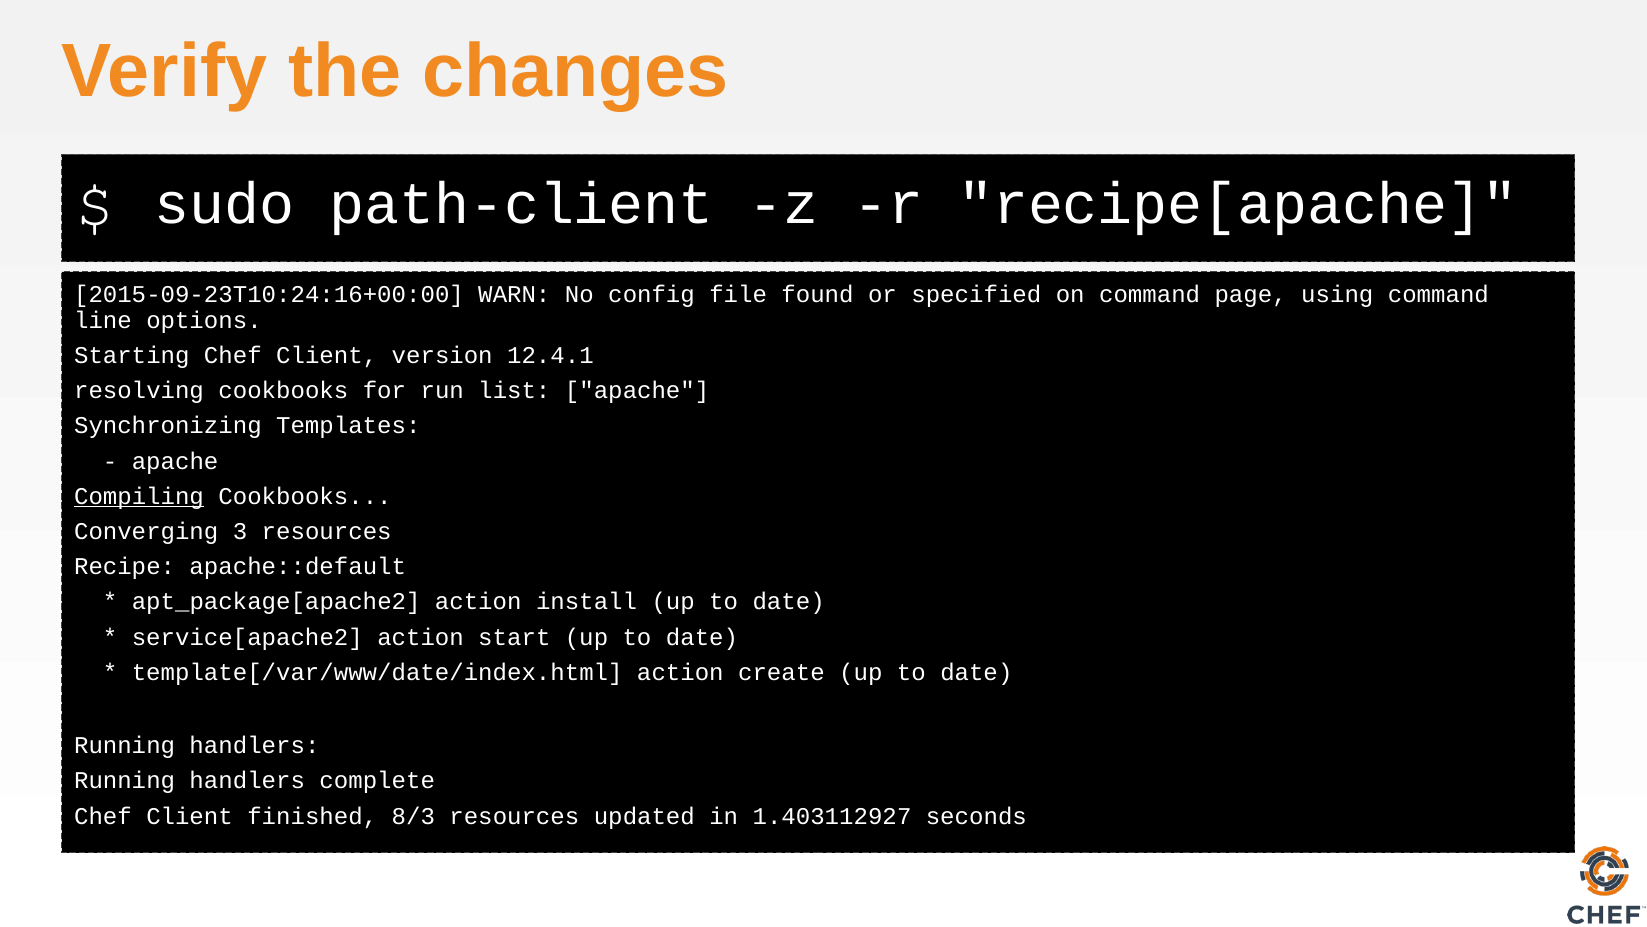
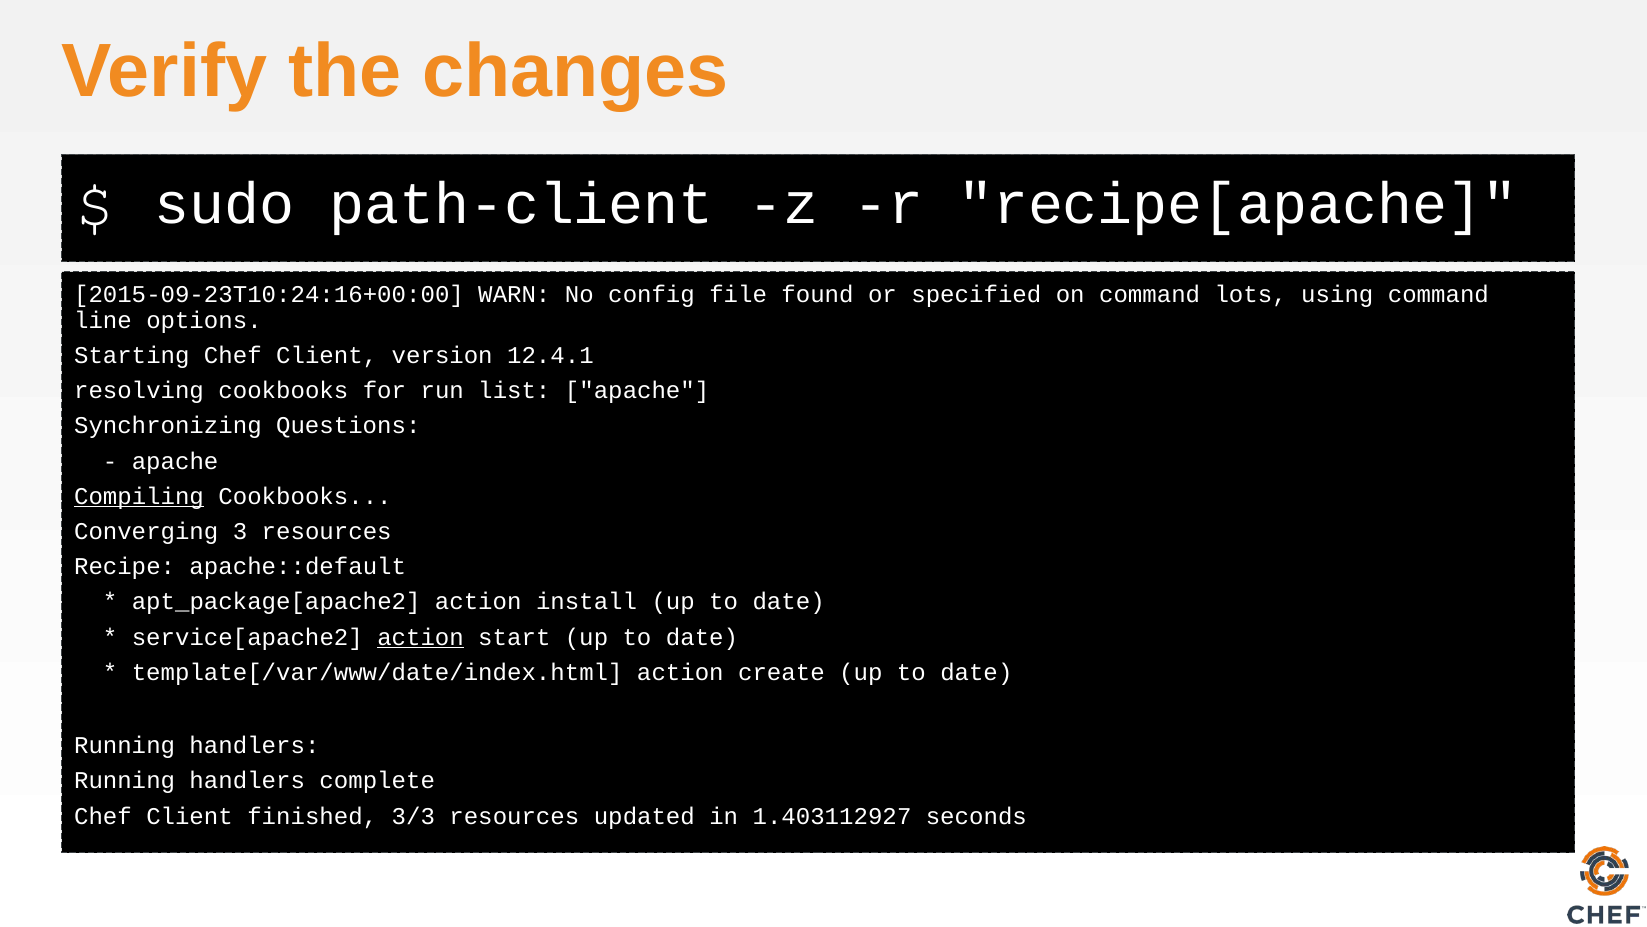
page: page -> lots
Templates: Templates -> Questions
action at (421, 637) underline: none -> present
8/3: 8/3 -> 3/3
